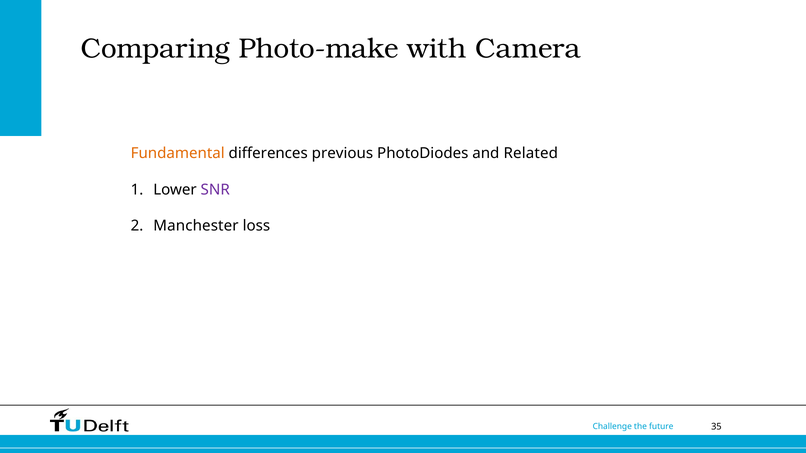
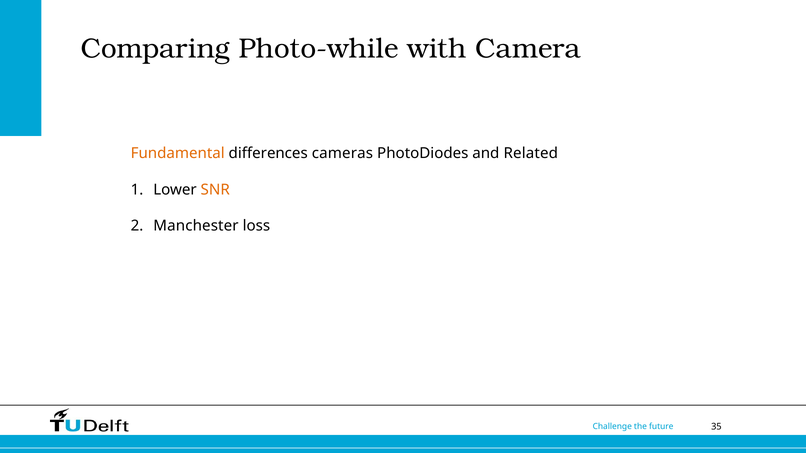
Photo-make: Photo-make -> Photo-while
previous: previous -> cameras
SNR colour: purple -> orange
